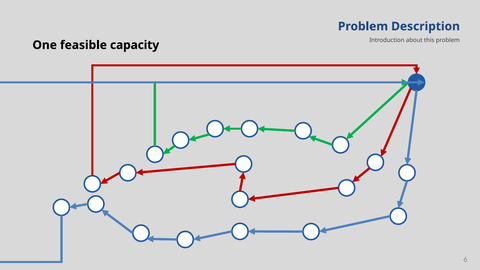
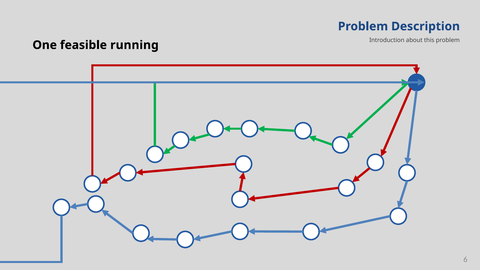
capacity: capacity -> running
